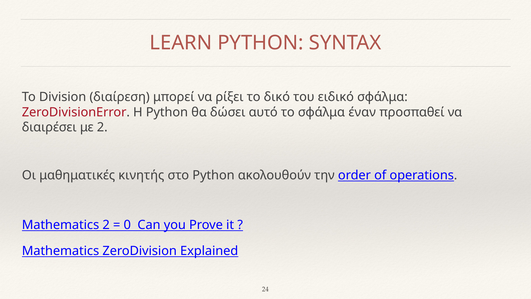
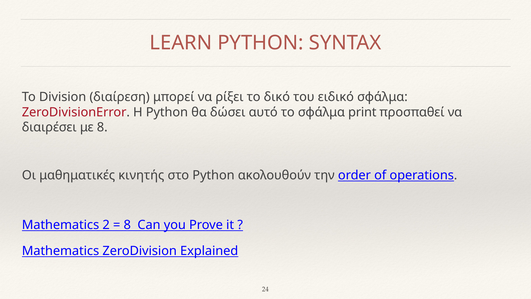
έναν: έναν -> print
με 2: 2 -> 8
0 at (127, 225): 0 -> 8
